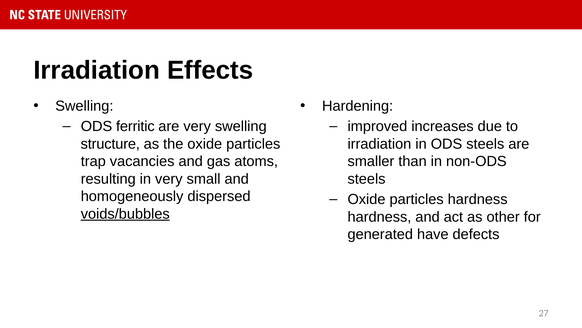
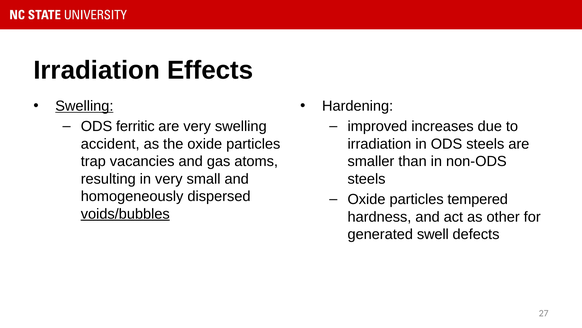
Swelling at (84, 106) underline: none -> present
structure: structure -> accident
particles hardness: hardness -> tempered
have: have -> swell
